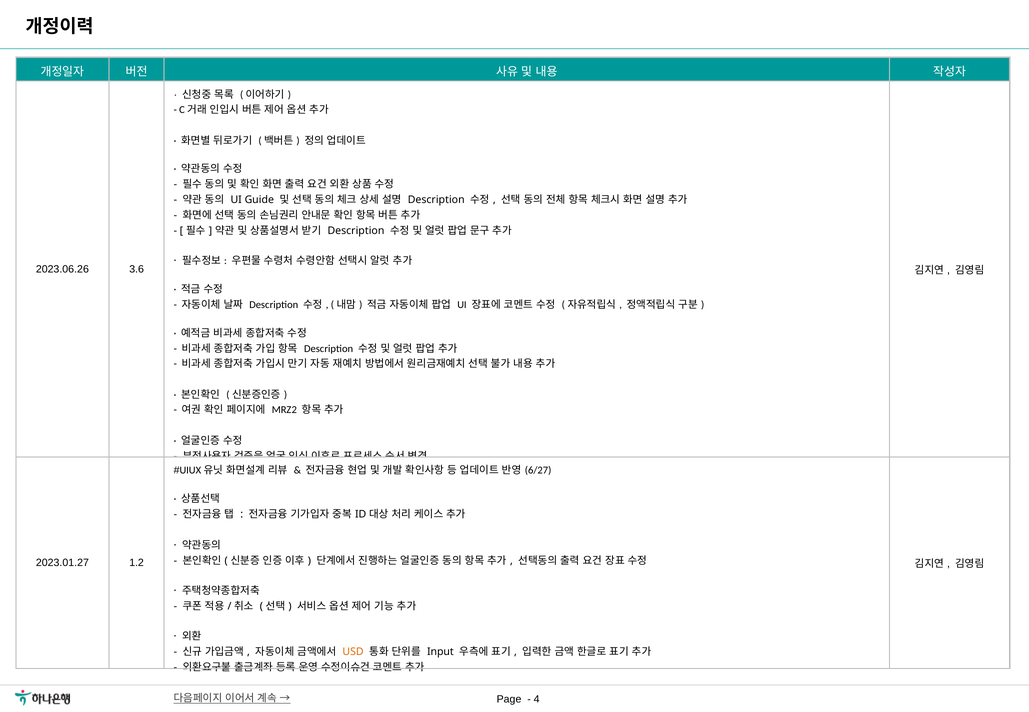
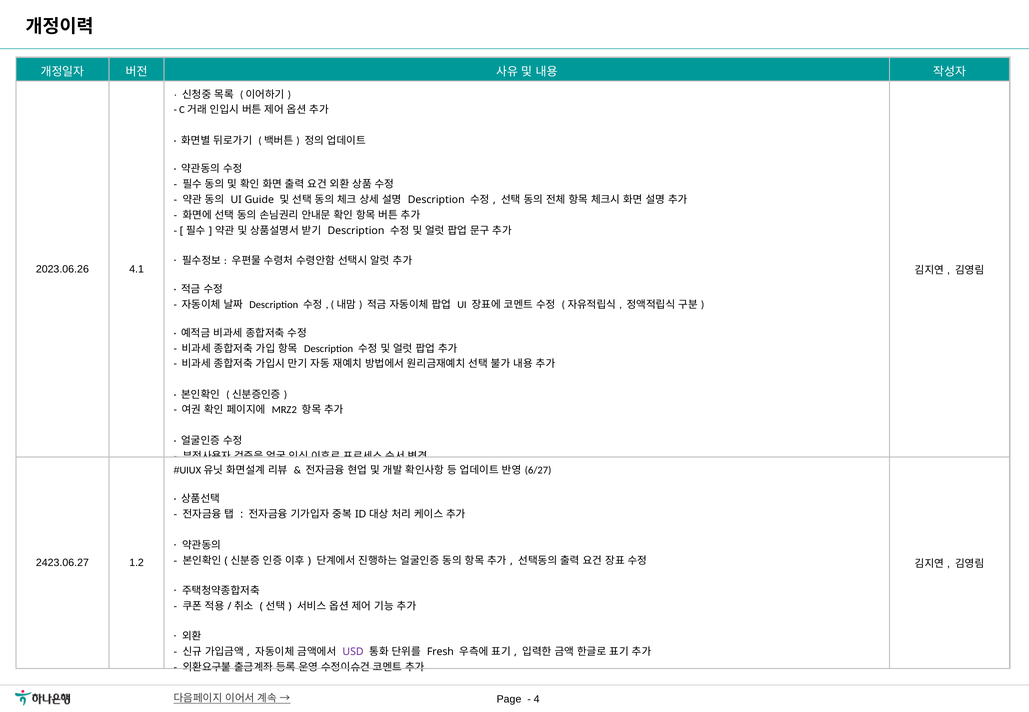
3.6: 3.6 -> 4.1
2023.01.27: 2023.01.27 -> 2423.06.27
USD colour: orange -> purple
Input: Input -> Fresh
